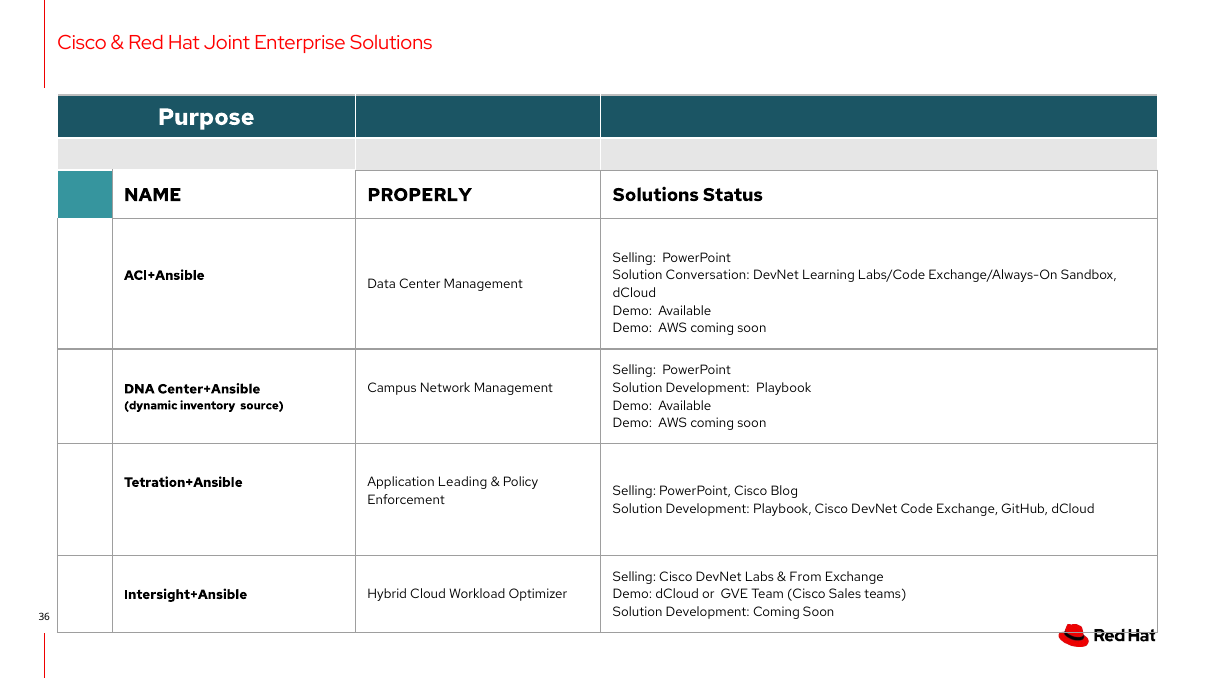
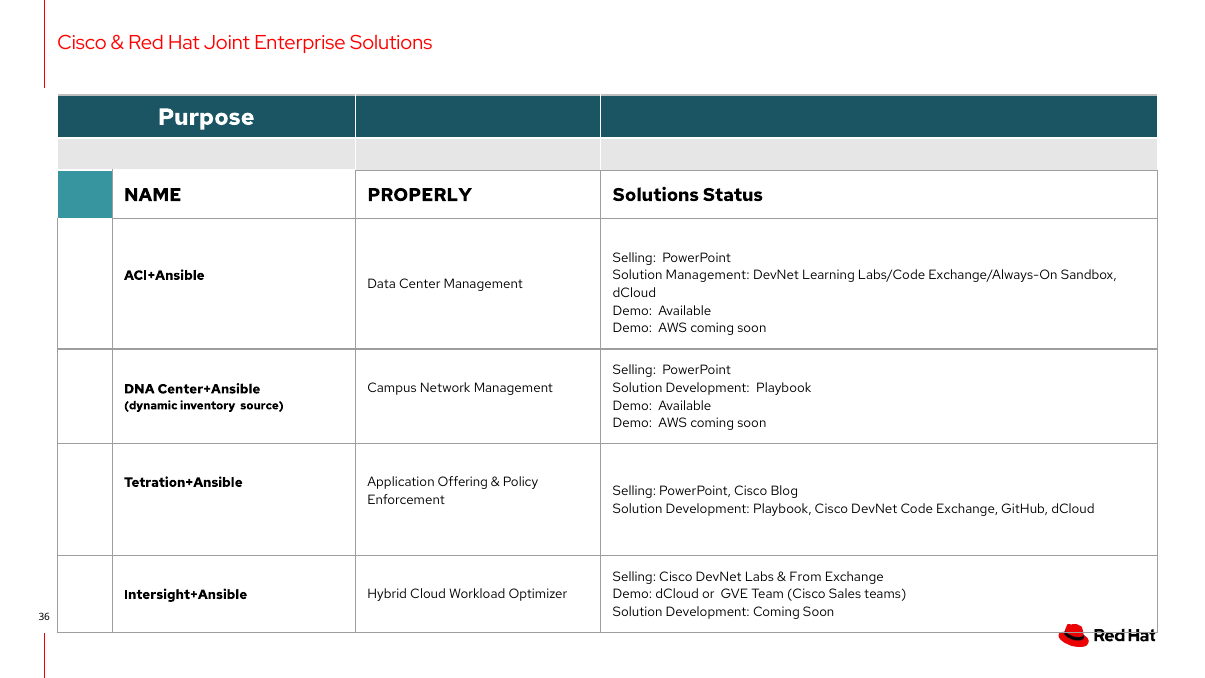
Solution Conversation: Conversation -> Management
Leading: Leading -> Offering
